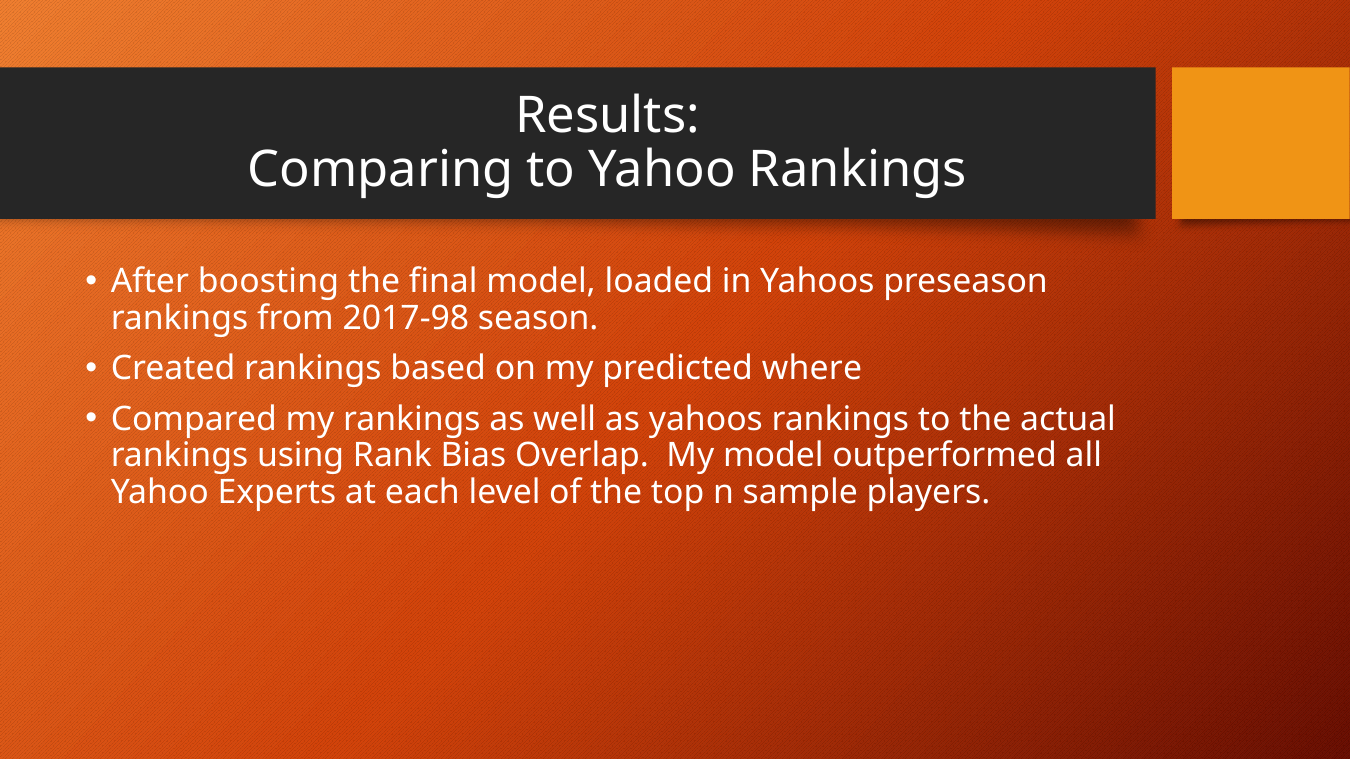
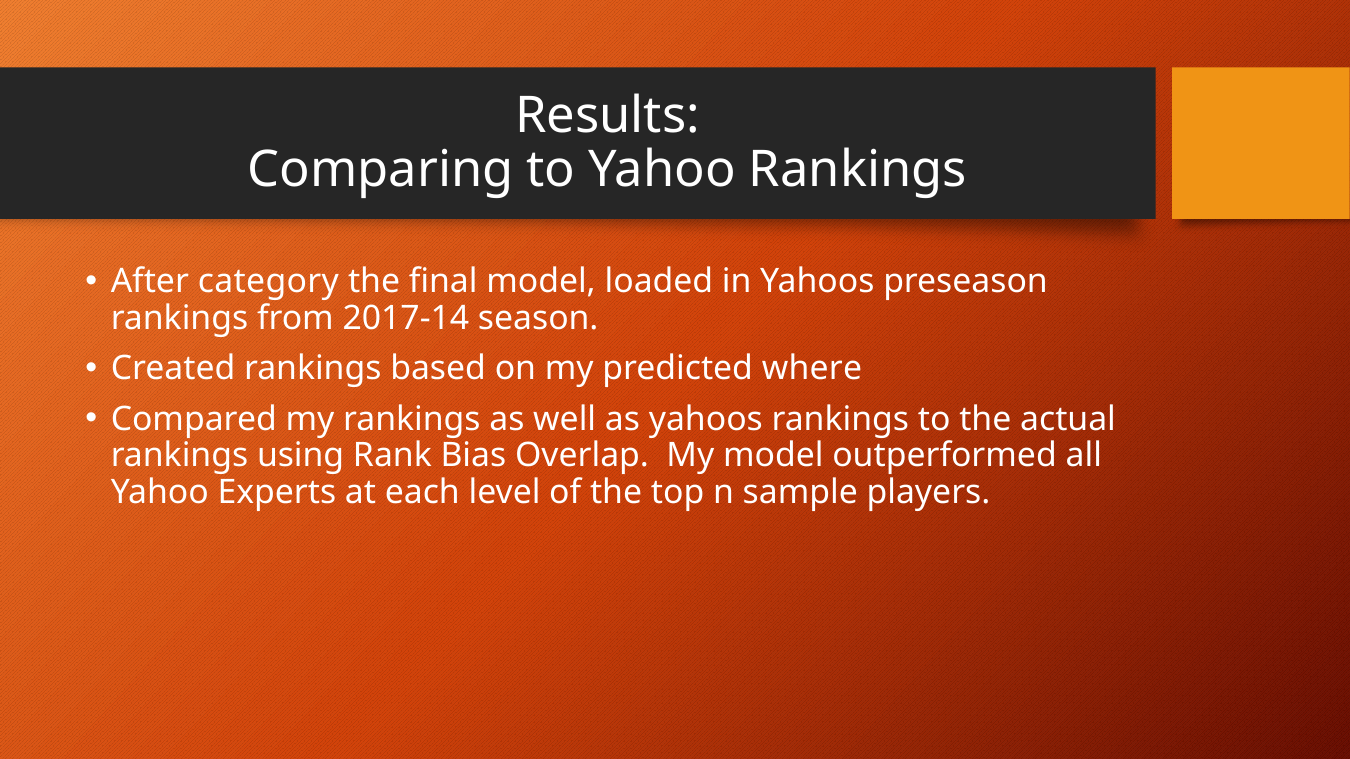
boosting: boosting -> category
2017-98: 2017-98 -> 2017-14
